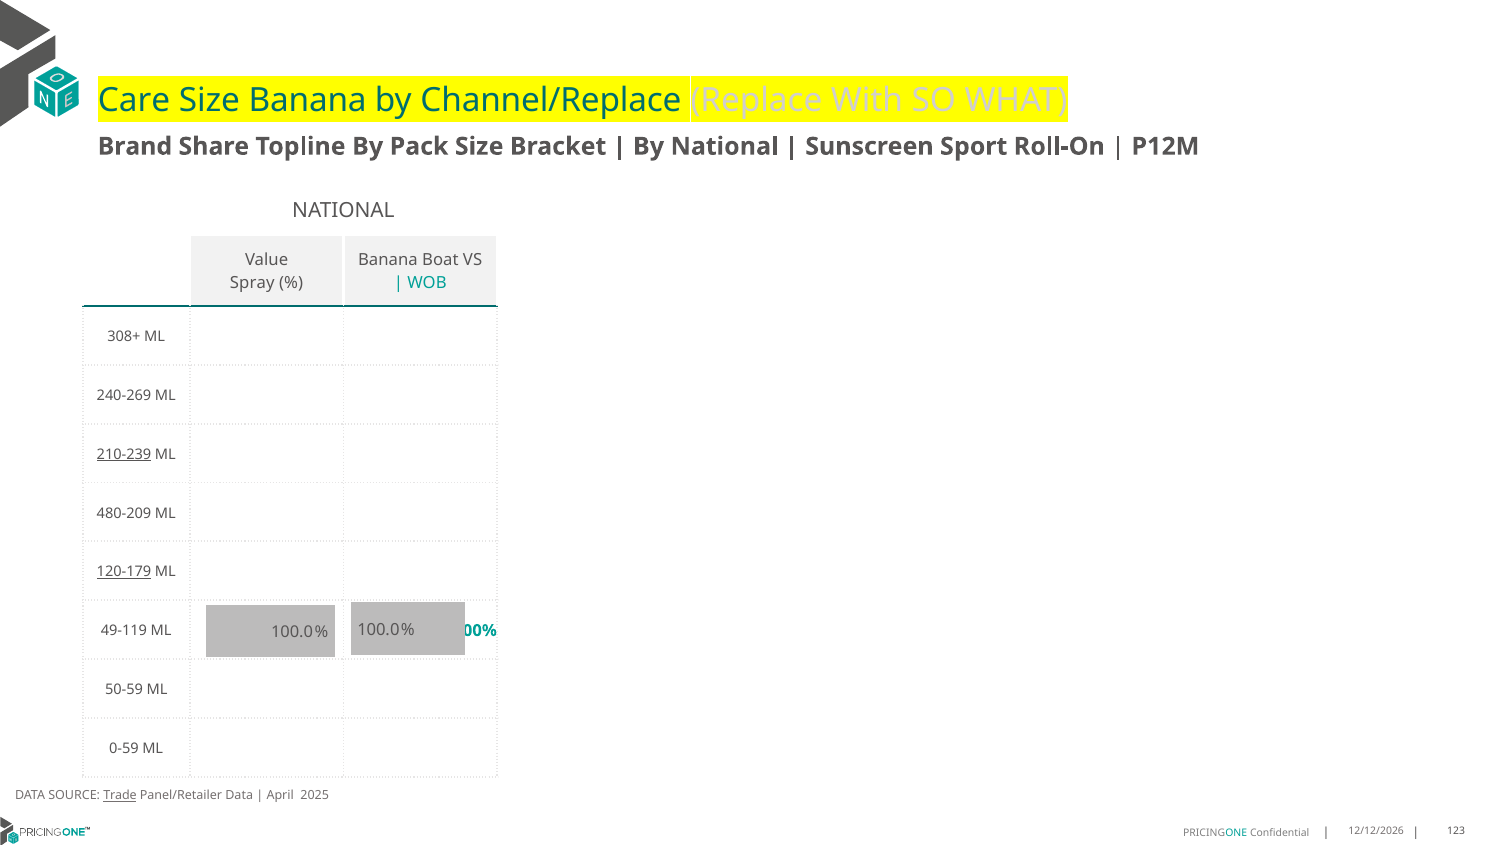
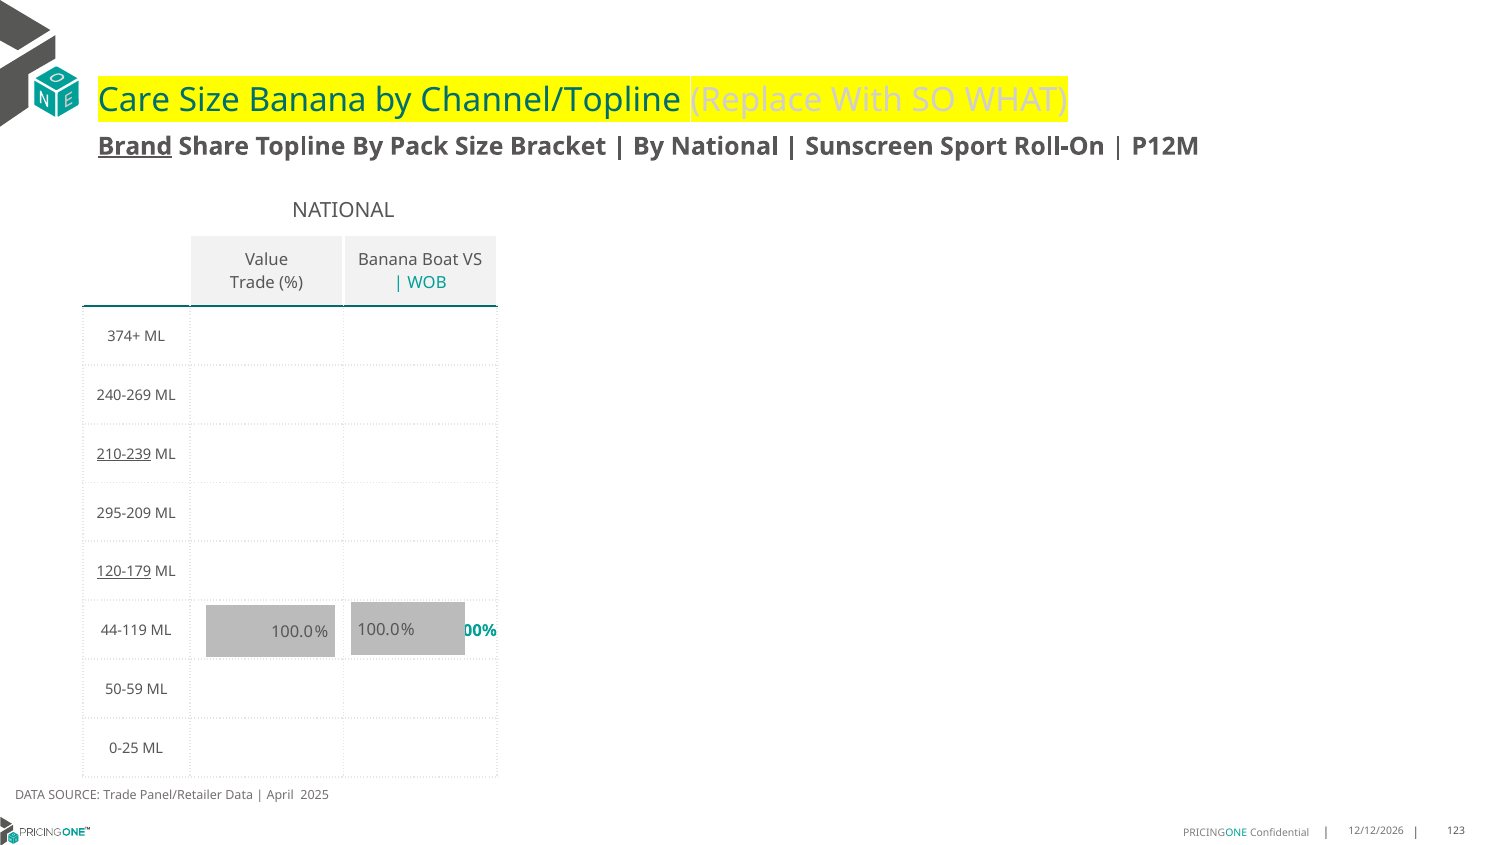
Channel/Replace: Channel/Replace -> Channel/Topline
Brand underline: none -> present
Spray at (252, 283): Spray -> Trade
308+: 308+ -> 374+
480-209: 480-209 -> 295-209
49-119: 49-119 -> 44-119
0-59: 0-59 -> 0-25
Trade at (120, 796) underline: present -> none
